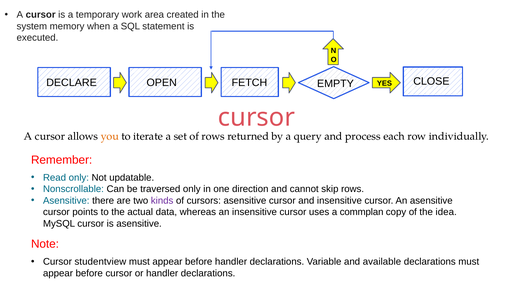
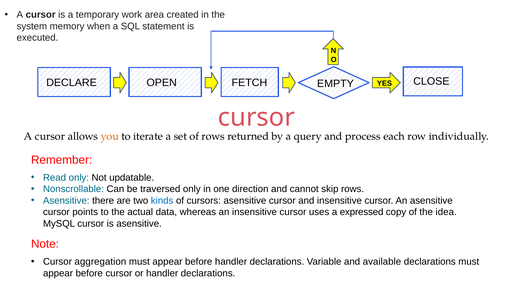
kinds colour: purple -> blue
commplan: commplan -> expressed
studentview: studentview -> aggregation
